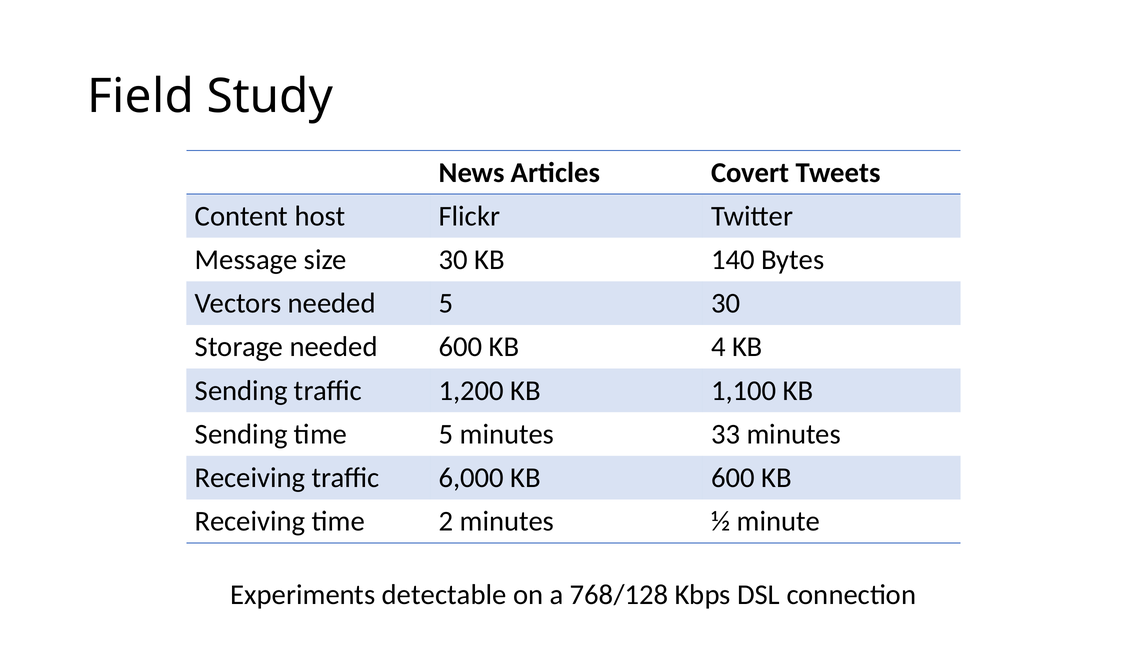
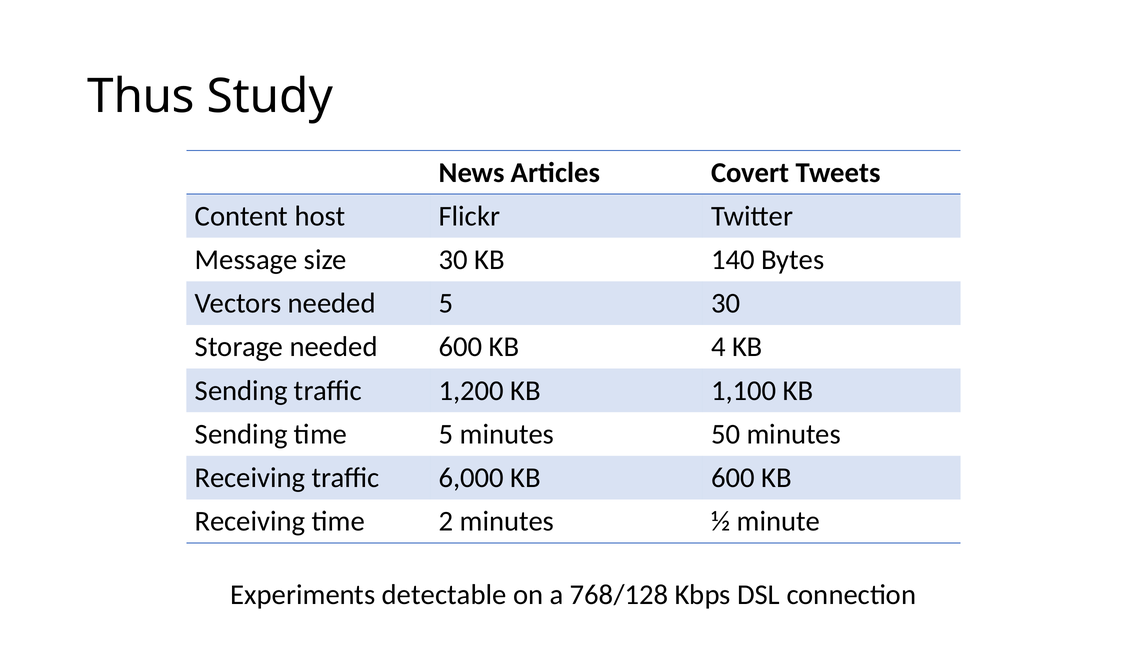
Field: Field -> Thus
33: 33 -> 50
